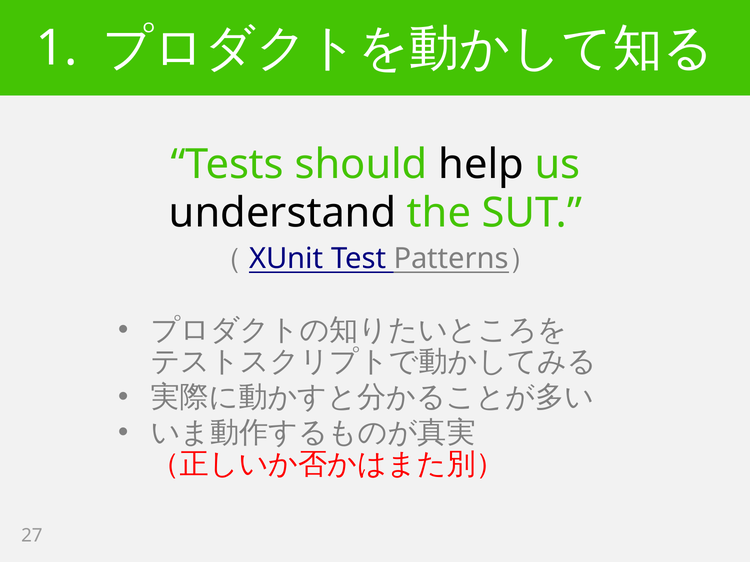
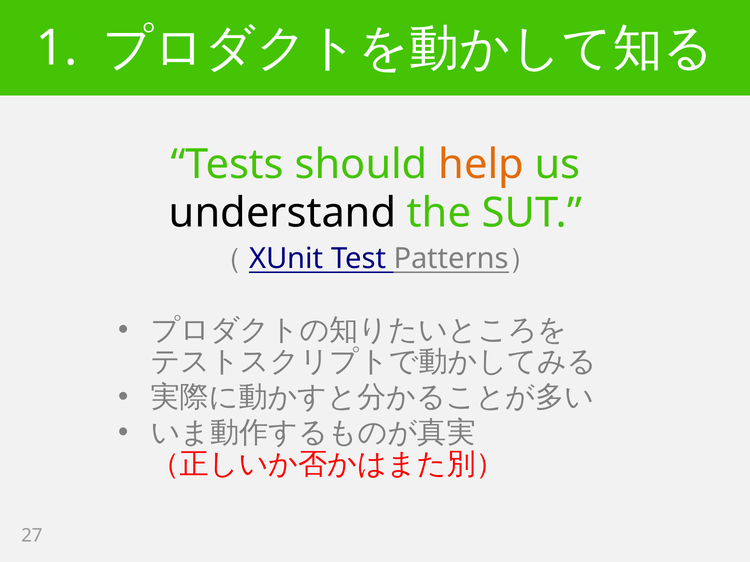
help colour: black -> orange
